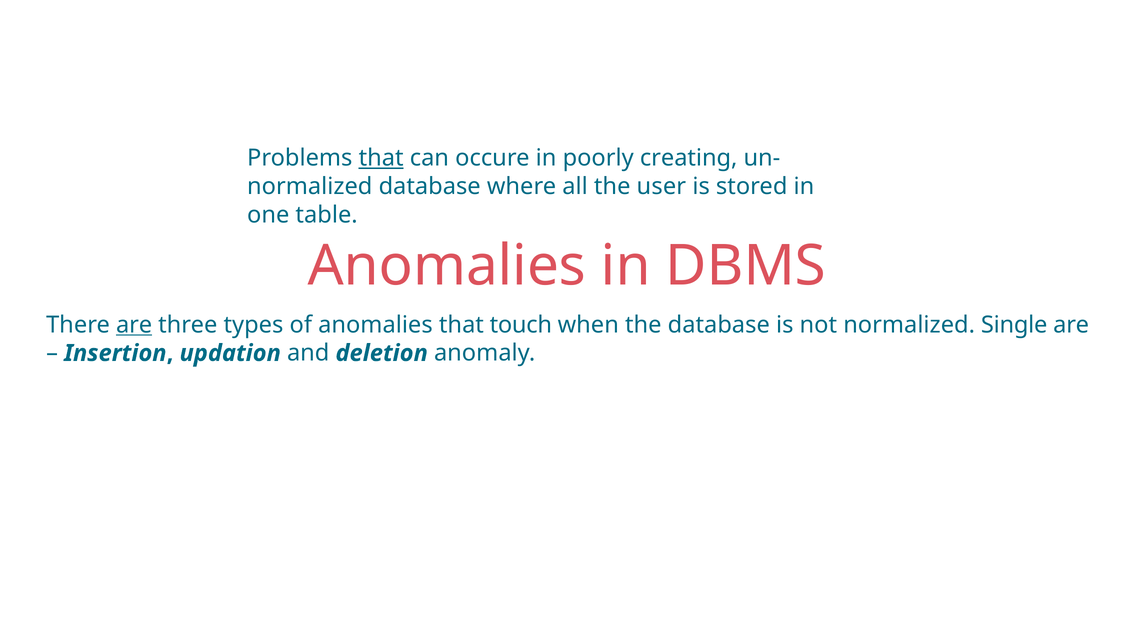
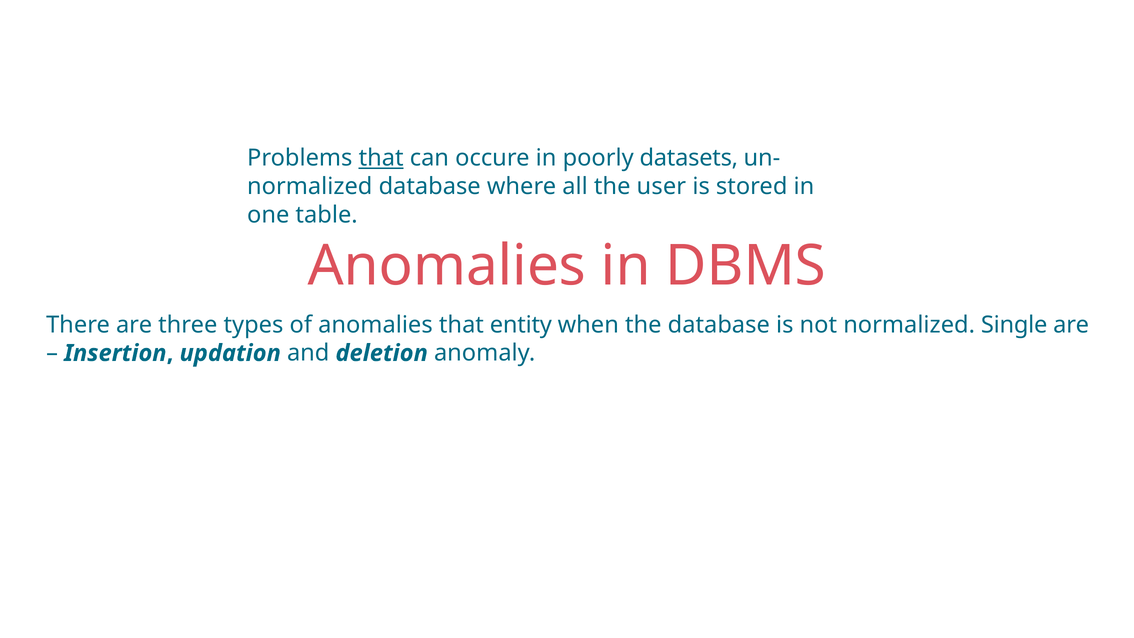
creating: creating -> datasets
are at (134, 325) underline: present -> none
touch: touch -> entity
